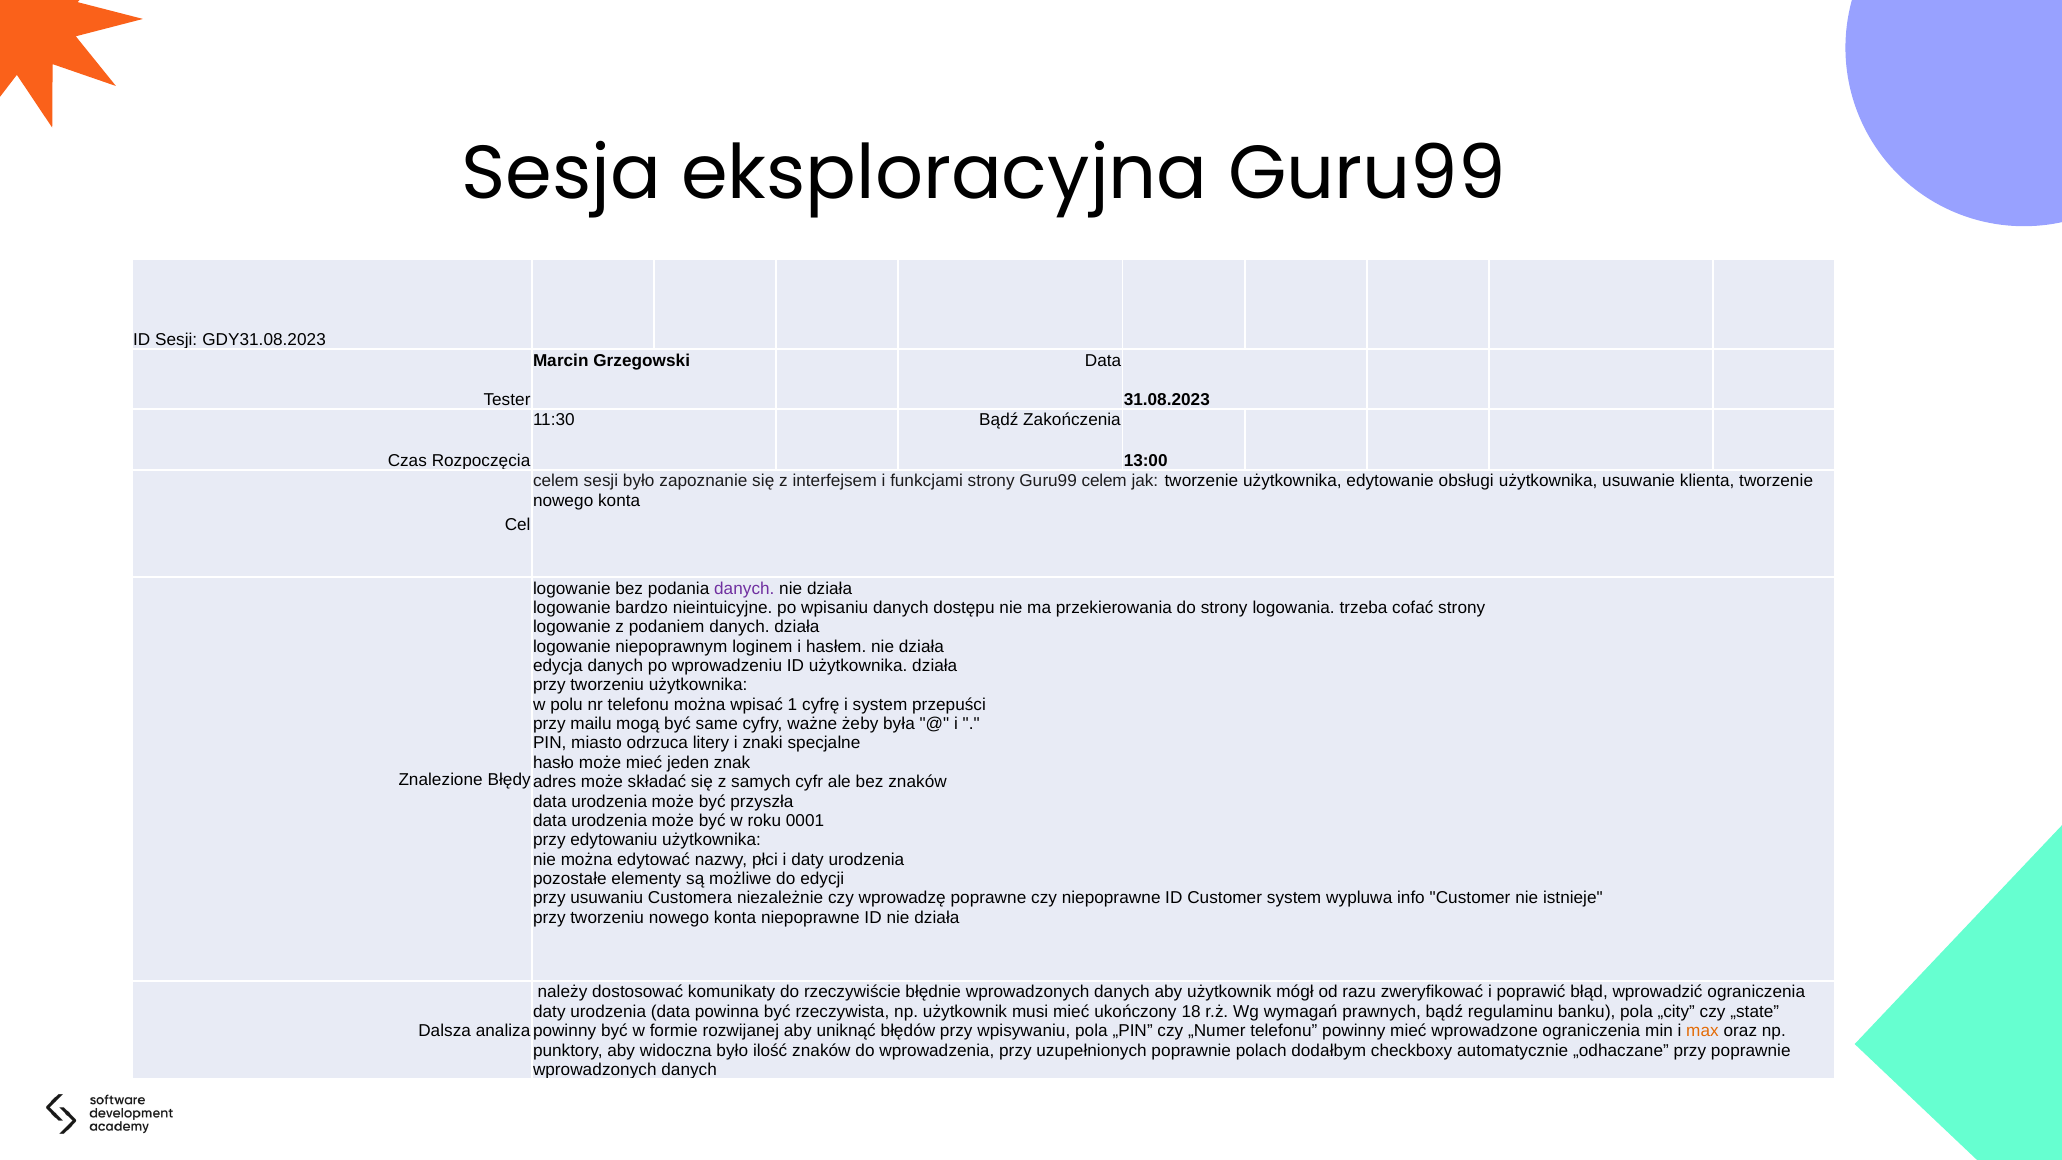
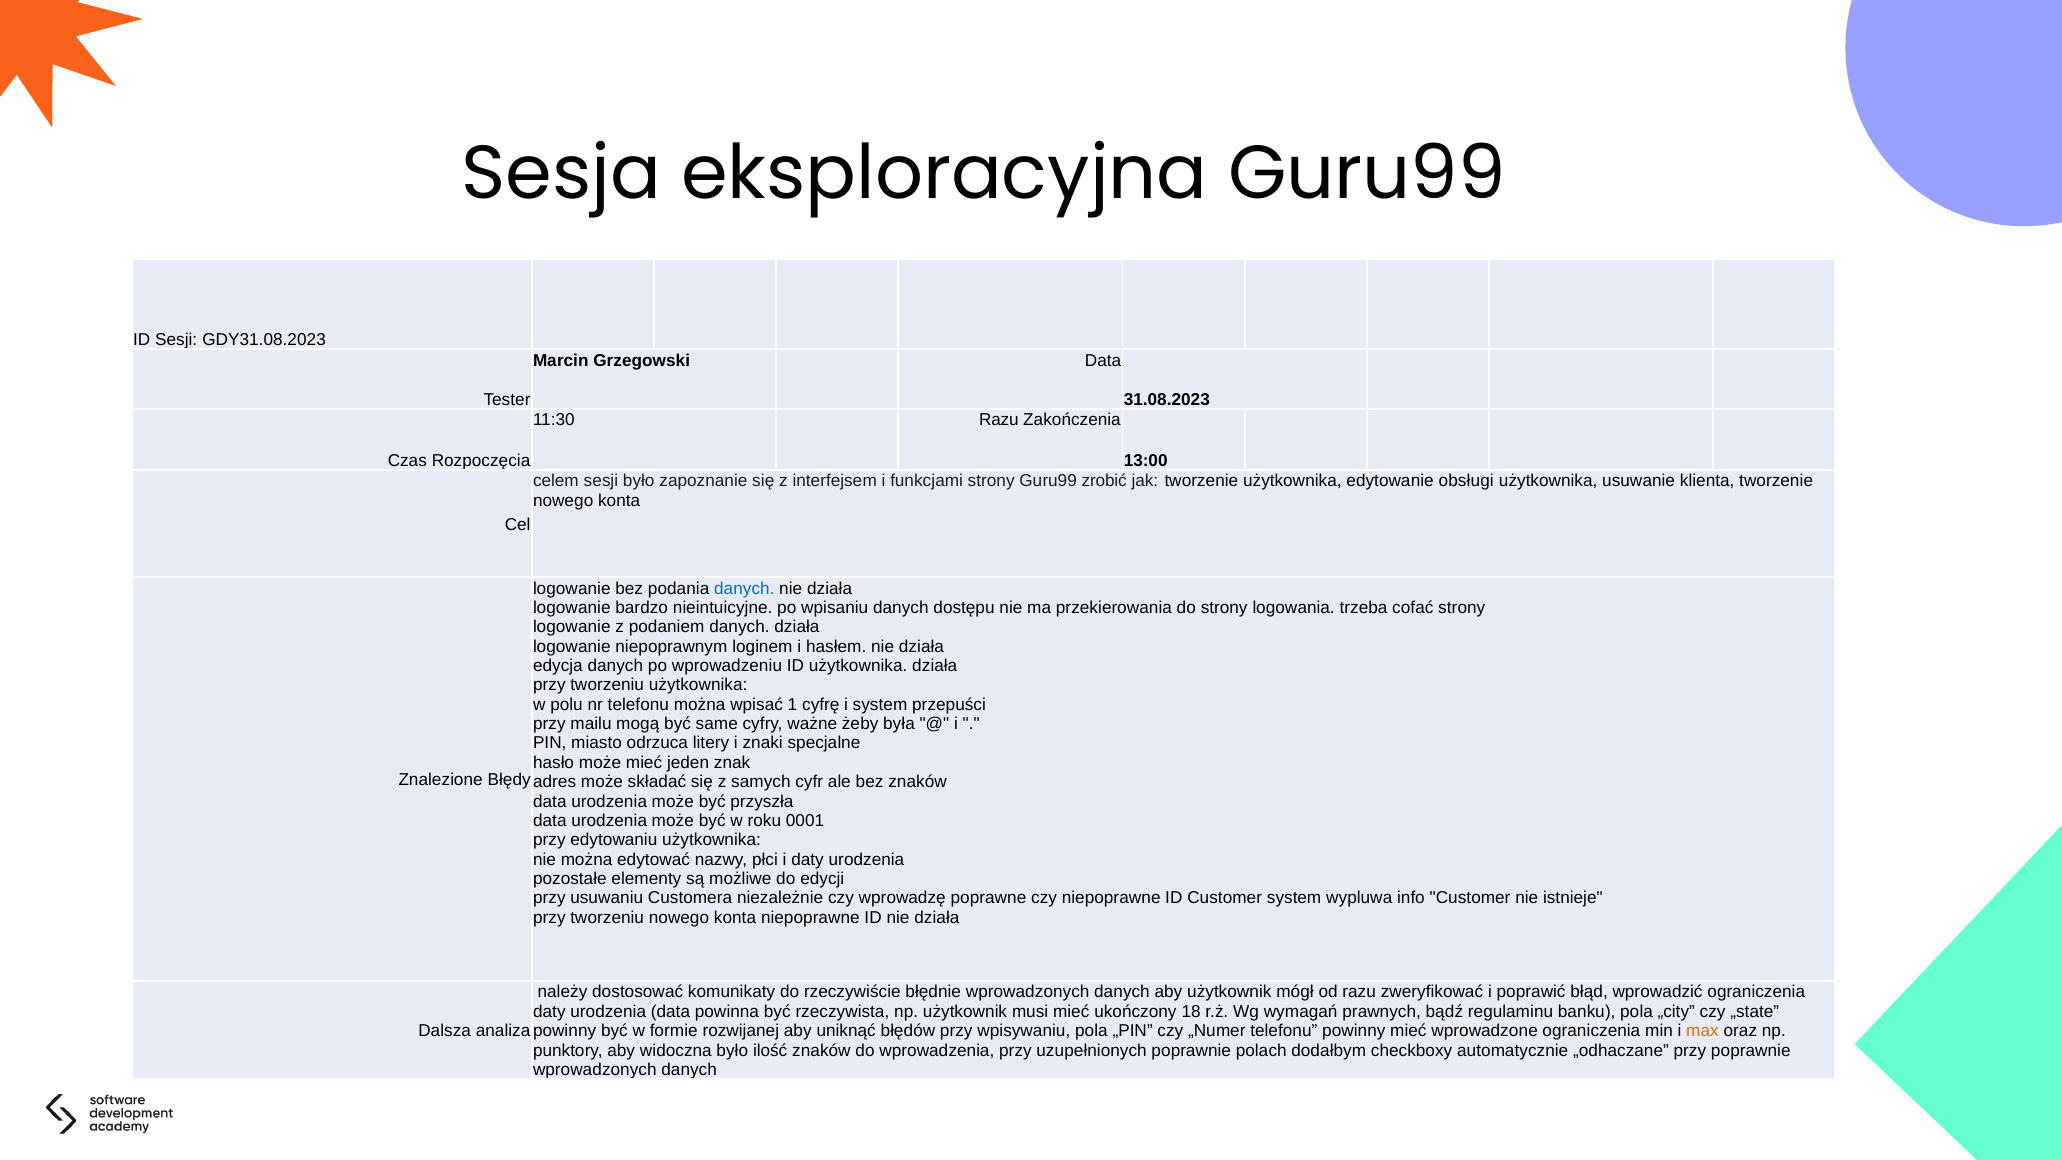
11:30 Bądź: Bądź -> Razu
Guru99 celem: celem -> zrobić
danych at (744, 588) colour: purple -> blue
